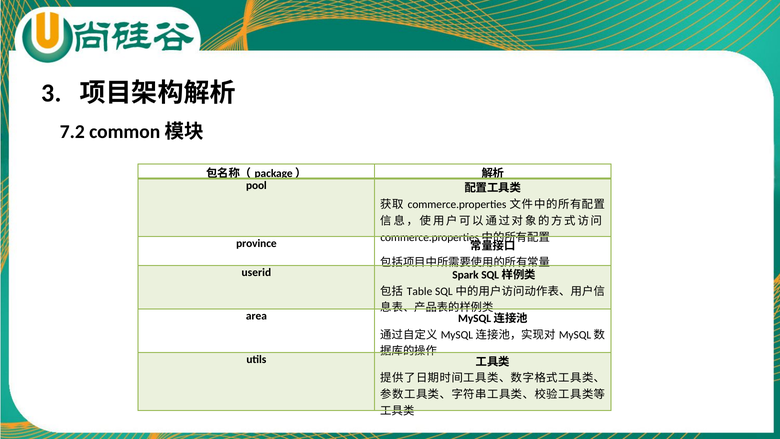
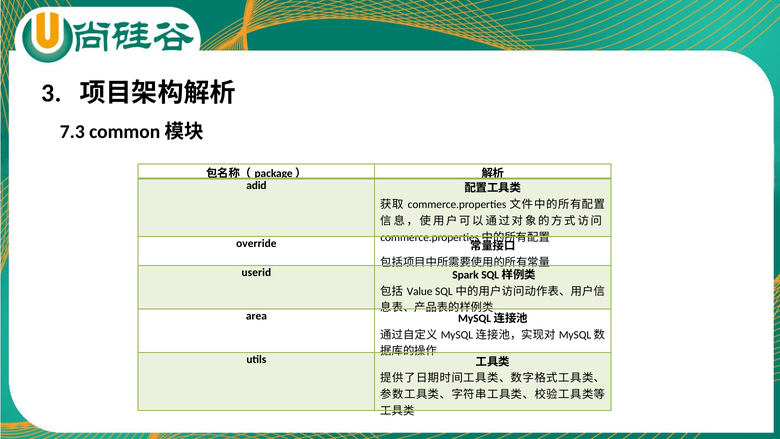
7.2: 7.2 -> 7.3
pool: pool -> adid
province: province -> override
Table: Table -> Value
